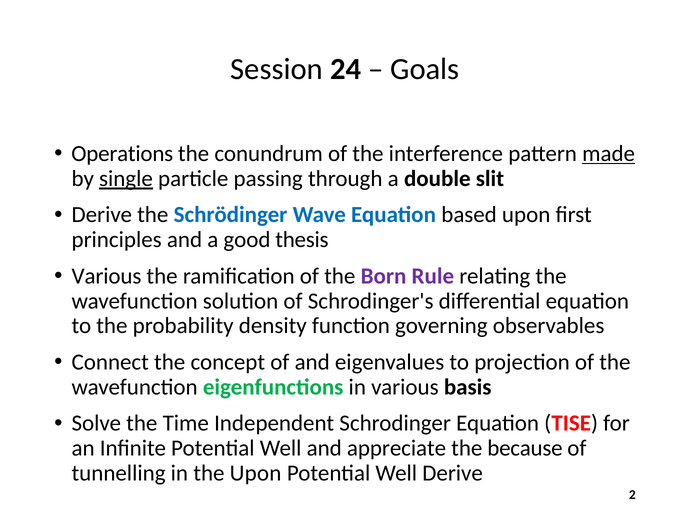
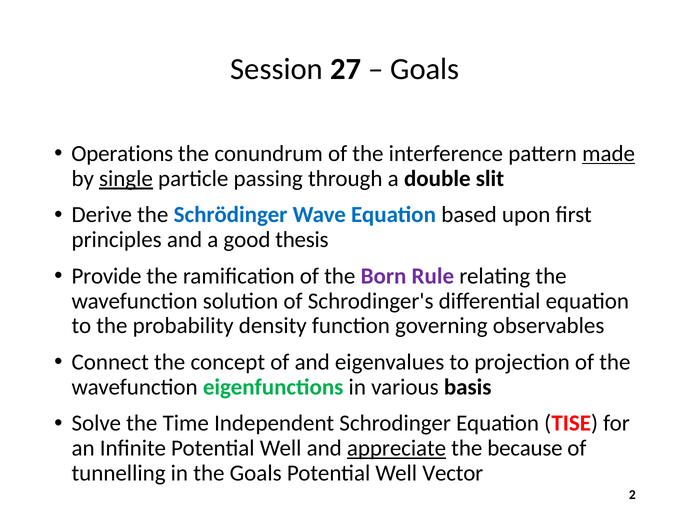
24: 24 -> 27
Various at (106, 276): Various -> Provide
appreciate underline: none -> present
the Upon: Upon -> Goals
Well Derive: Derive -> Vector
